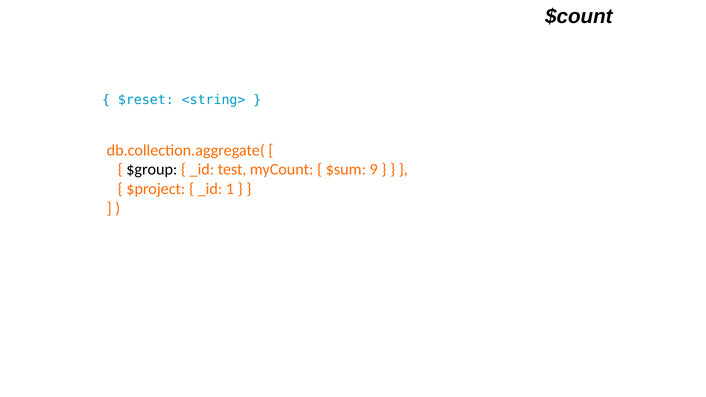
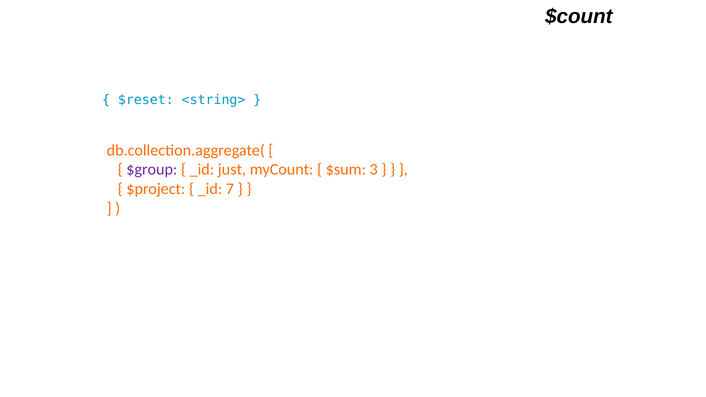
$group colour: black -> purple
test: test -> just
9: 9 -> 3
1: 1 -> 7
